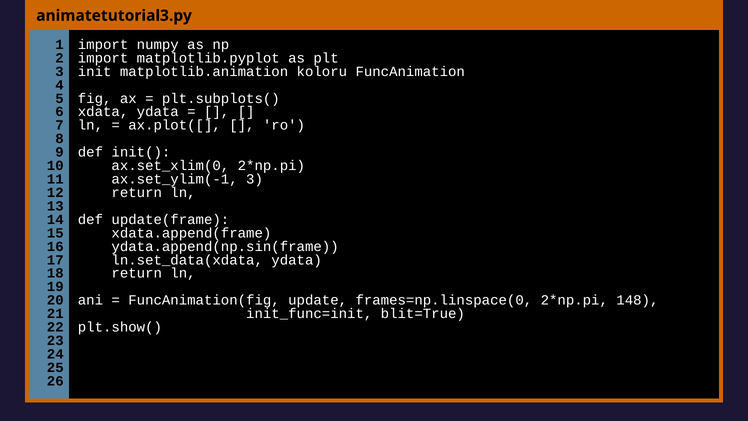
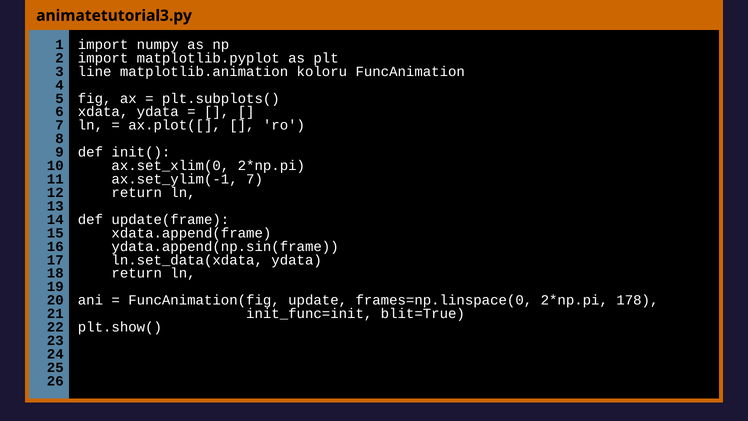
init: init -> line
3 at (255, 179): 3 -> 7
148: 148 -> 178
